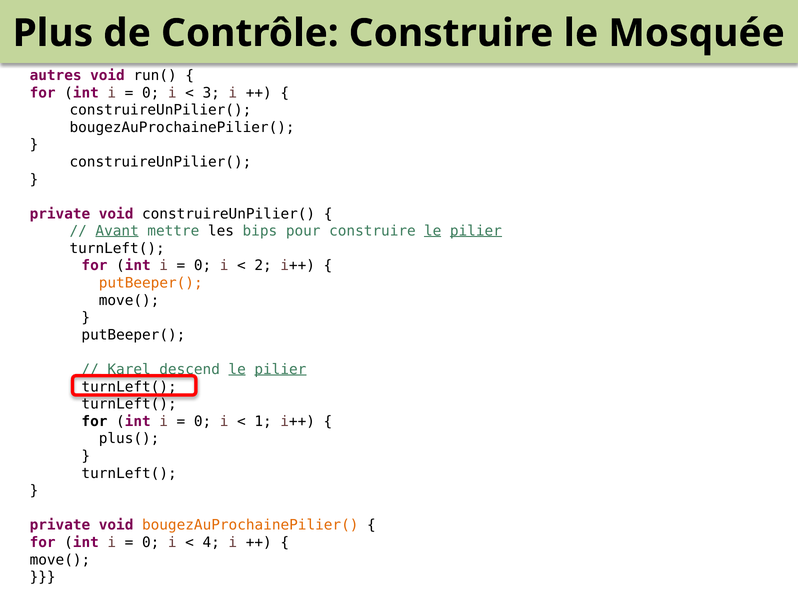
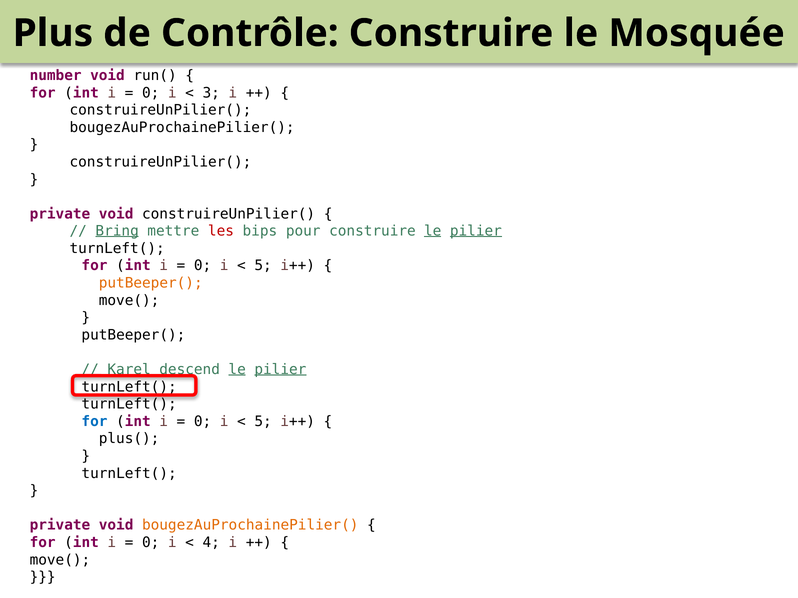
autres: autres -> number
Avant: Avant -> Bring
les colour: black -> red
2 at (263, 266): 2 -> 5
for at (94, 422) colour: black -> blue
1 at (263, 422): 1 -> 5
